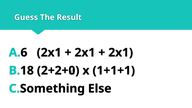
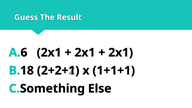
2+2+0: 2+2+0 -> 2+2+1
